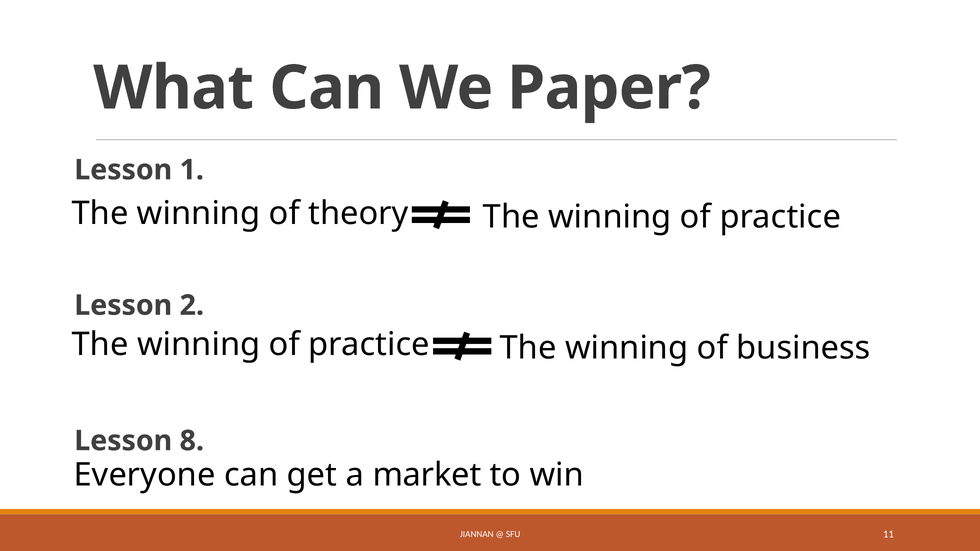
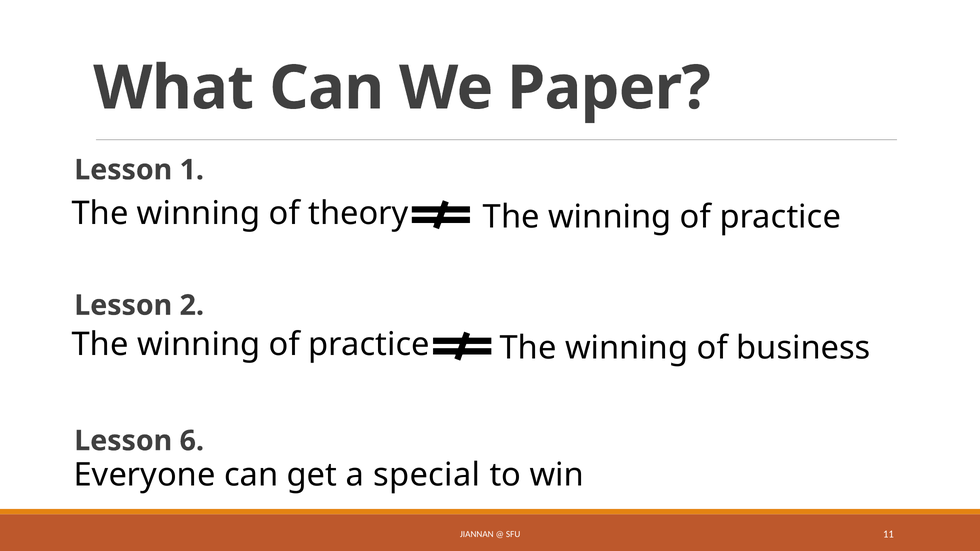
8: 8 -> 6
market: market -> special
